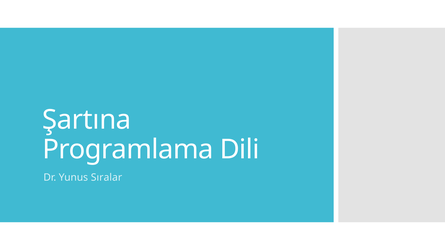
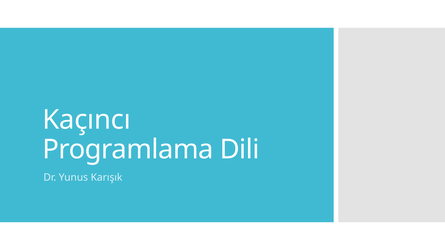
Şartına: Şartına -> Kaçıncı
Sıralar: Sıralar -> Karışık
